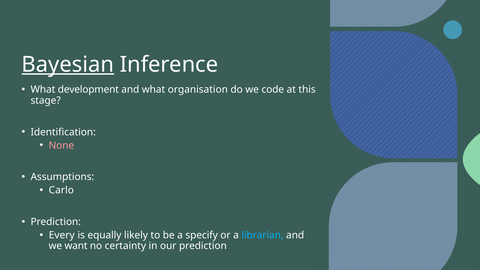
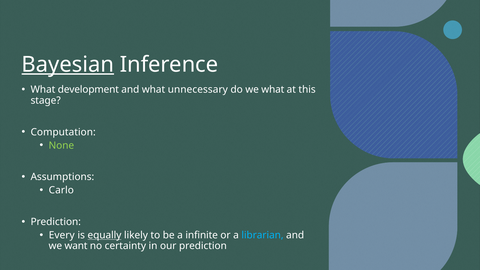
organisation: organisation -> unnecessary
we code: code -> what
Identification: Identification -> Computation
None colour: pink -> light green
equally underline: none -> present
specify: specify -> infinite
